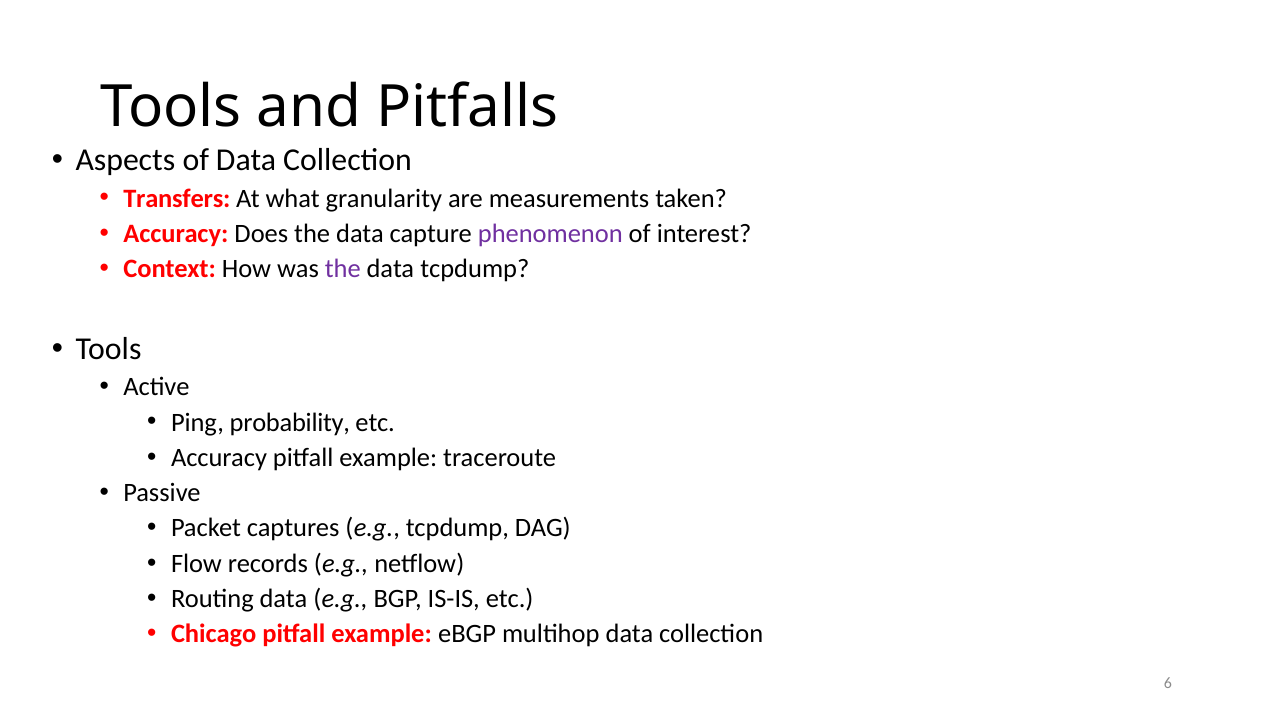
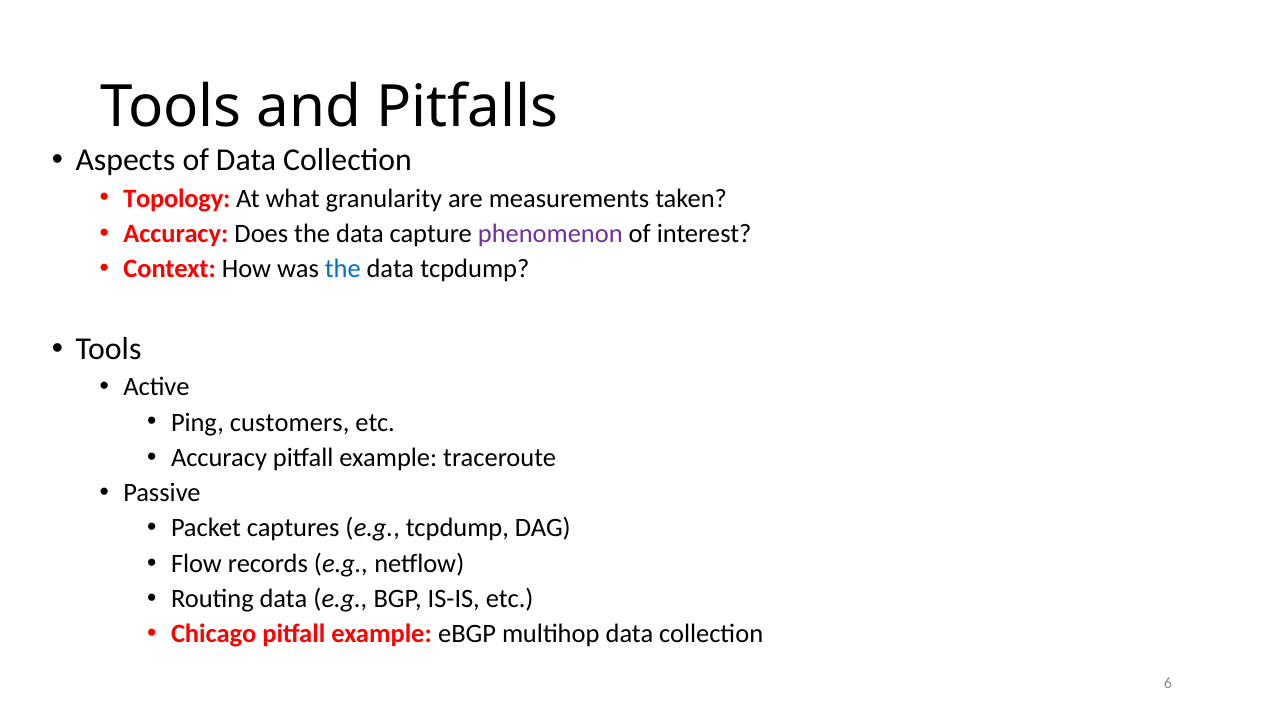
Transfers: Transfers -> Topology
the at (343, 269) colour: purple -> blue
probability: probability -> customers
